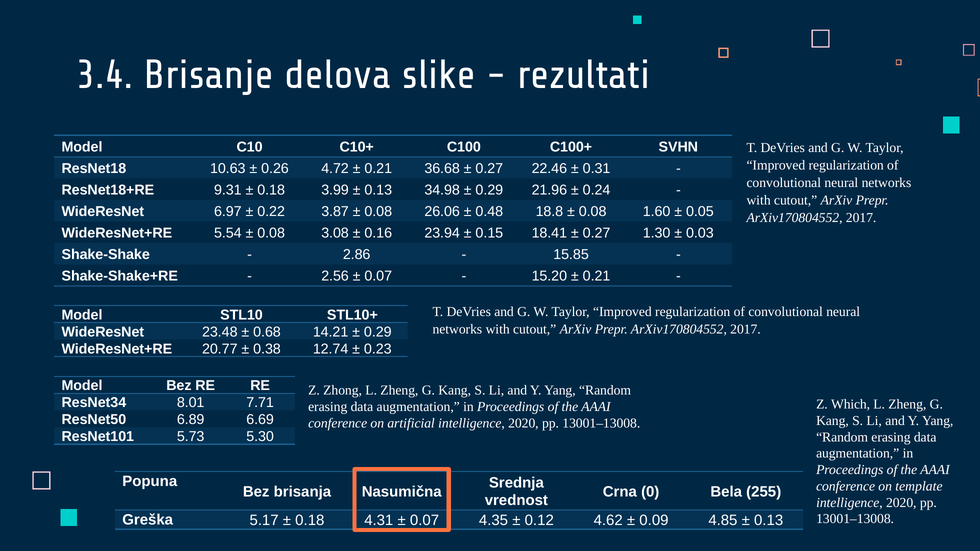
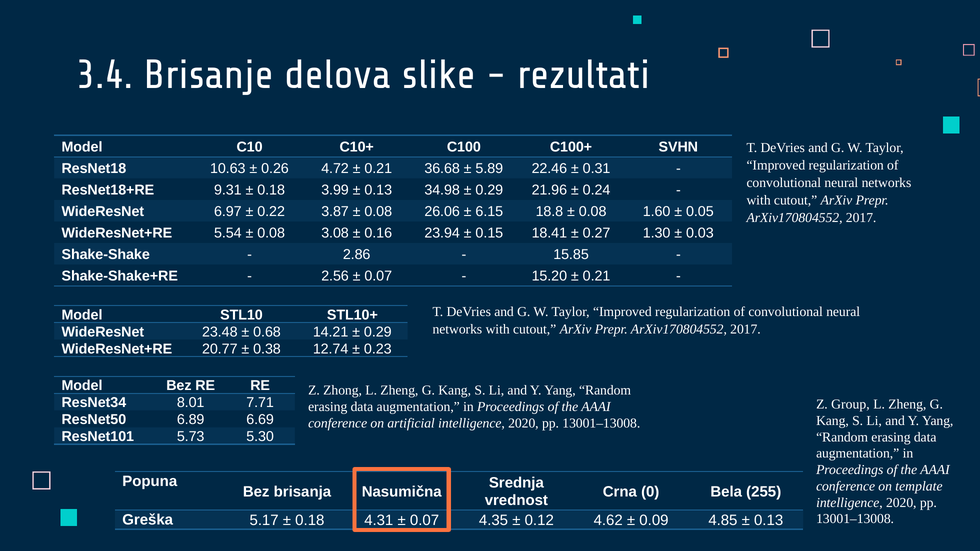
0.27 at (489, 168): 0.27 -> 5.89
0.48: 0.48 -> 6.15
Which: Which -> Group
